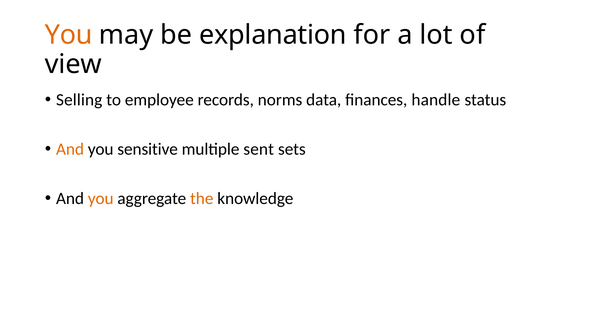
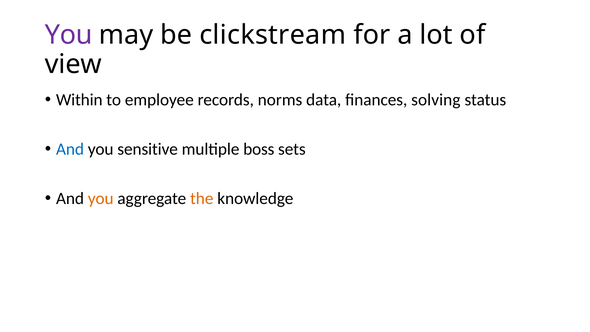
You at (69, 35) colour: orange -> purple
explanation: explanation -> clickstream
Selling: Selling -> Within
handle: handle -> solving
And at (70, 149) colour: orange -> blue
sent: sent -> boss
